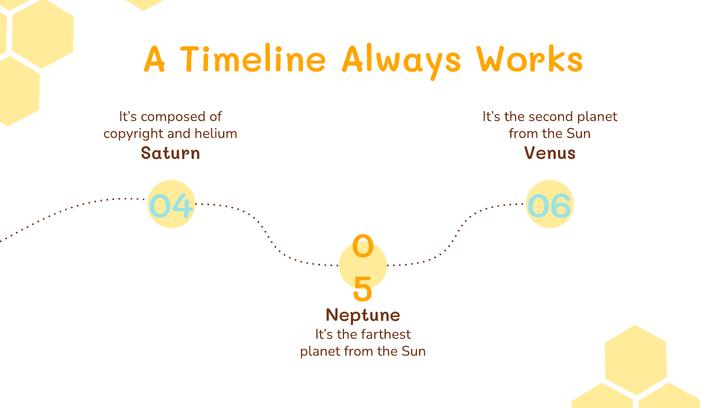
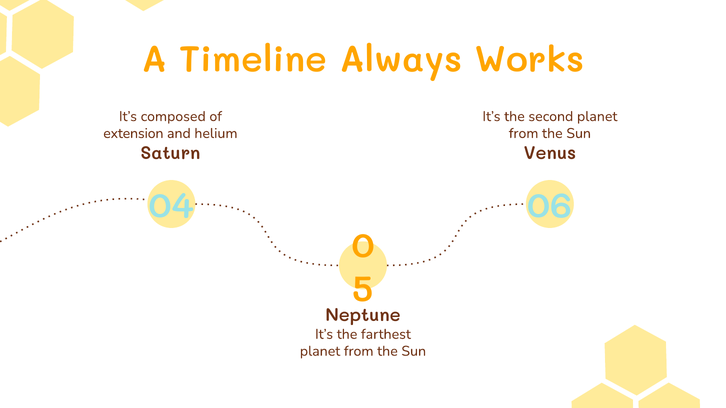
copyright: copyright -> extension
